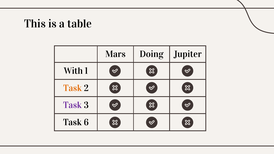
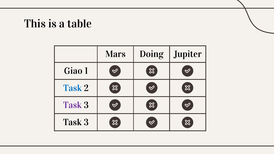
With: With -> Giao
Task at (73, 88) colour: orange -> blue
6 at (86, 122): 6 -> 3
